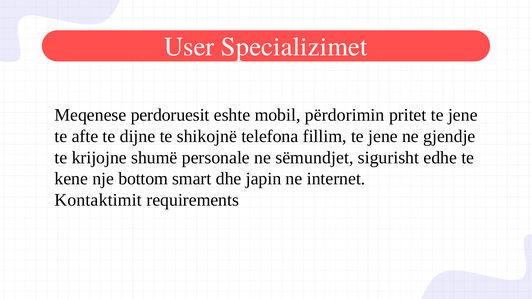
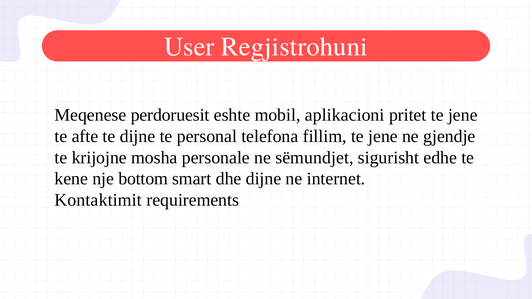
Specializimet: Specializimet -> Regjistrohuni
përdorimin: përdorimin -> aplikacioni
shikojnë: shikojnë -> personal
shumë: shumë -> mosha
dhe japin: japin -> dijne
